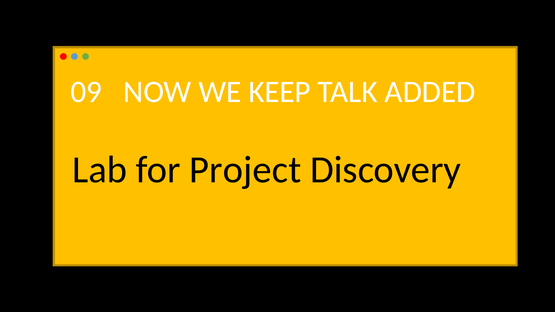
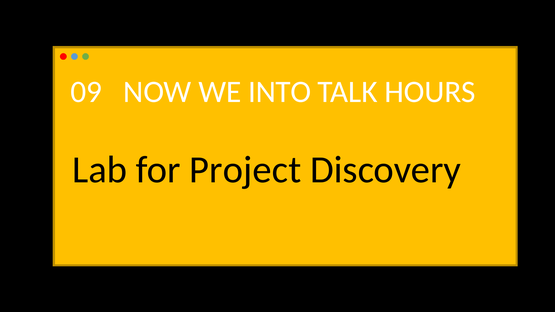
KEEP: KEEP -> INTO
ADDED: ADDED -> HOURS
